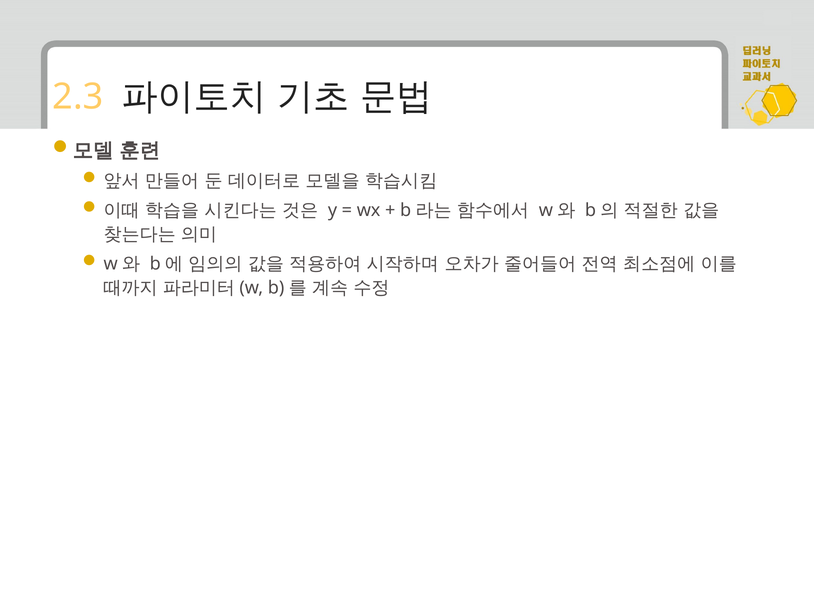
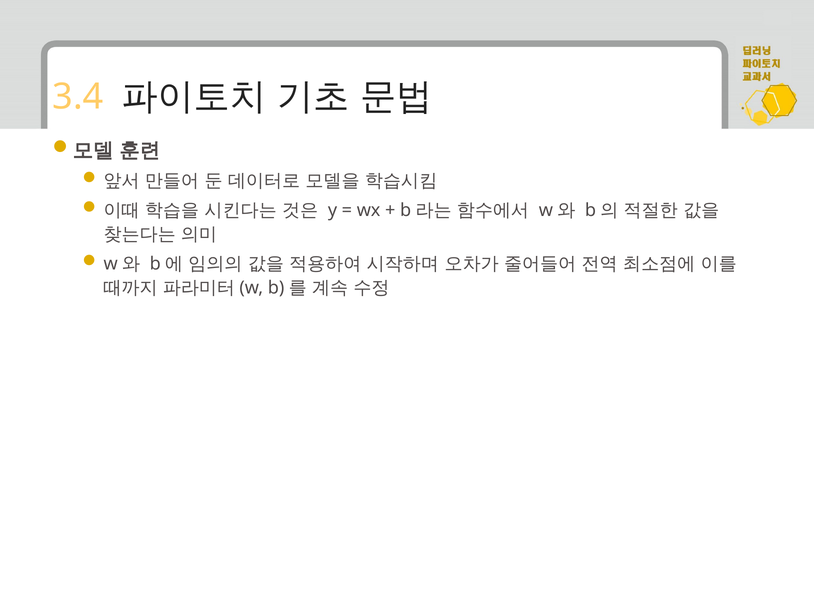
2.3: 2.3 -> 3.4
